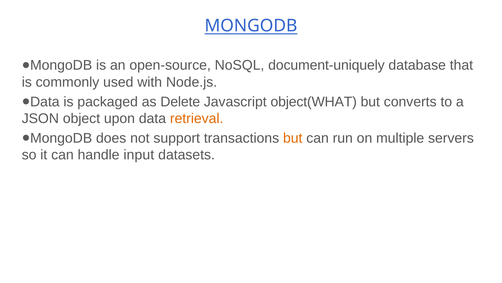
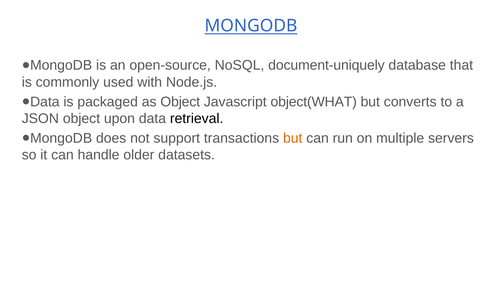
as Delete: Delete -> Object
retrieval colour: orange -> black
input: input -> older
